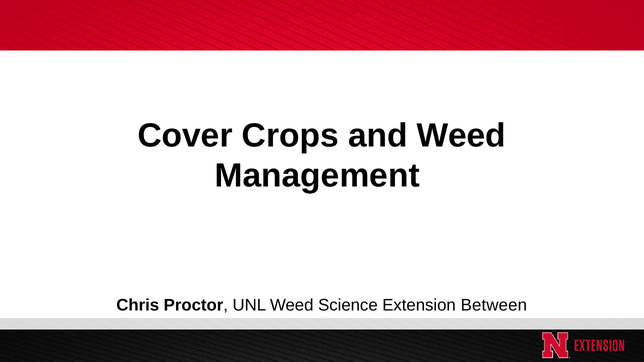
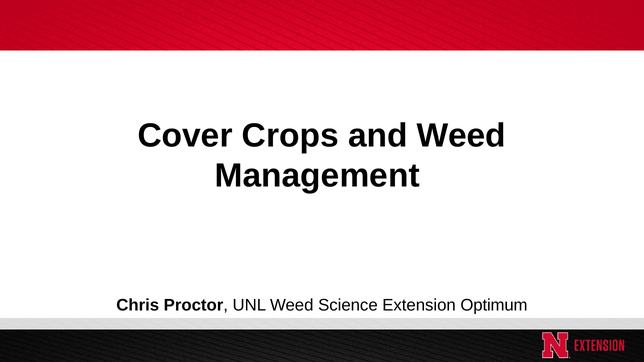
Between: Between -> Optimum
